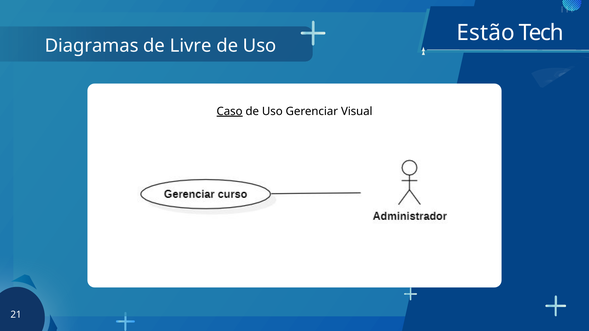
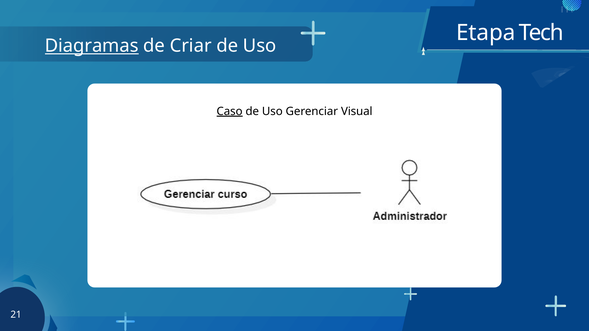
Estão: Estão -> Etapa
Diagramas underline: none -> present
Livre: Livre -> Criar
